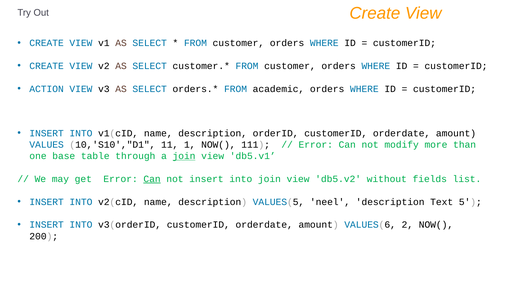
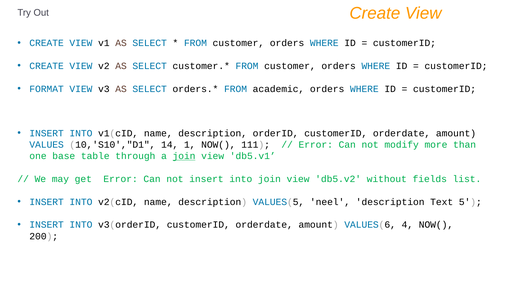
ACTION: ACTION -> FORMAT
11: 11 -> 14
Can at (152, 179) underline: present -> none
2: 2 -> 4
